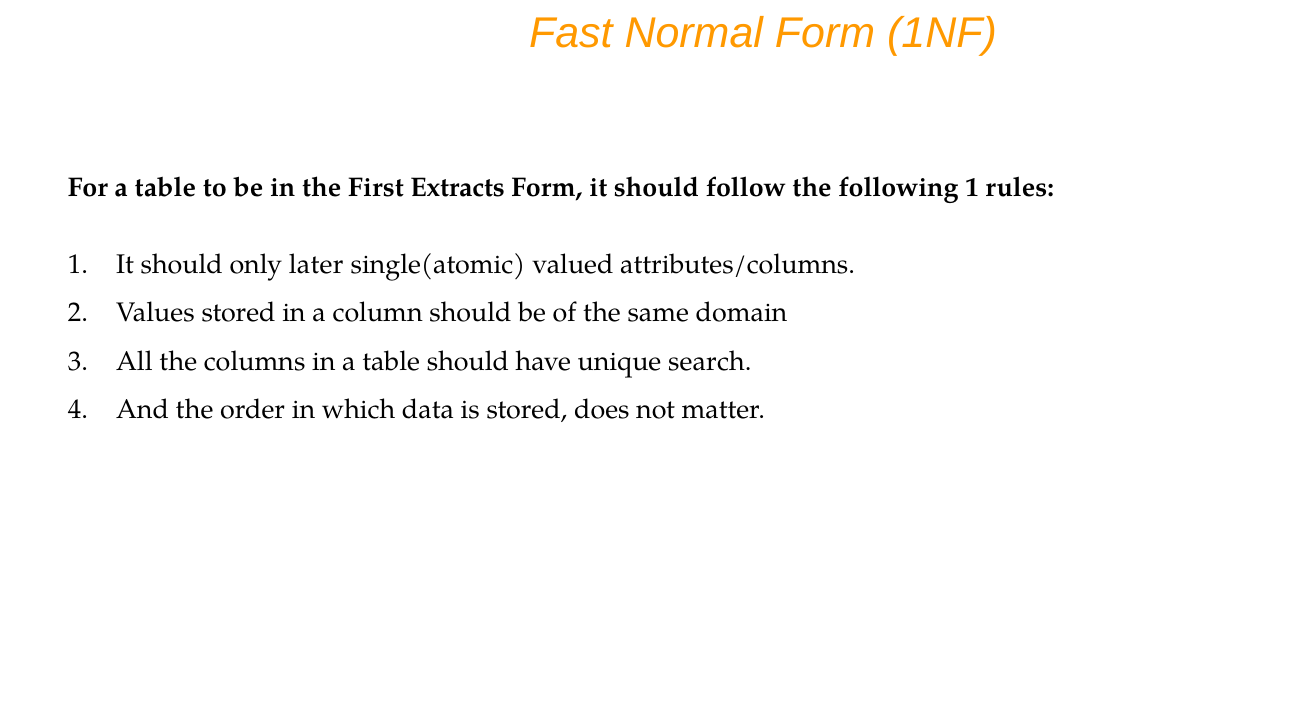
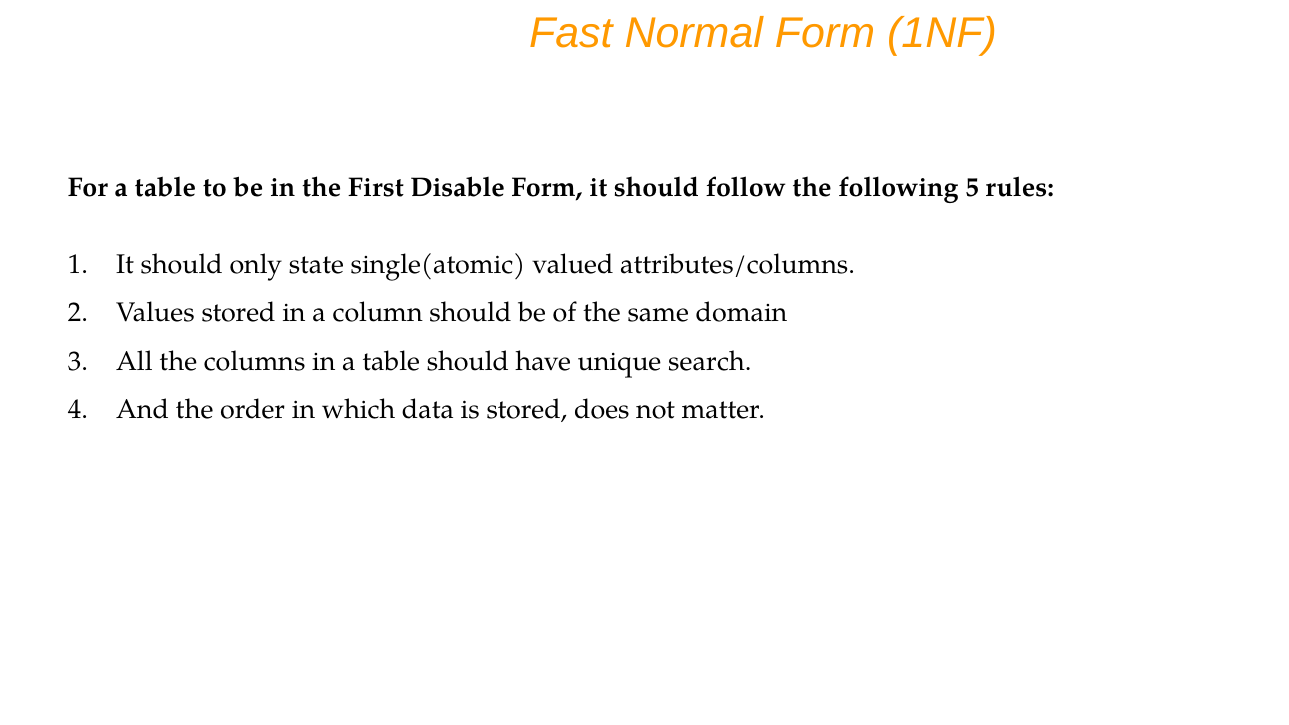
Extracts: Extracts -> Disable
following 1: 1 -> 5
later: later -> state
